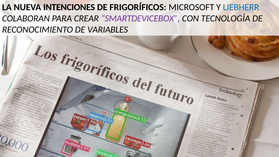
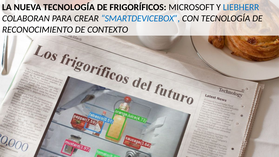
NUEVA INTENCIONES: INTENCIONES -> TECNOLOGÍA
SMARTDEVICEBOX colour: purple -> blue
VARIABLES: VARIABLES -> CONTEXTO
